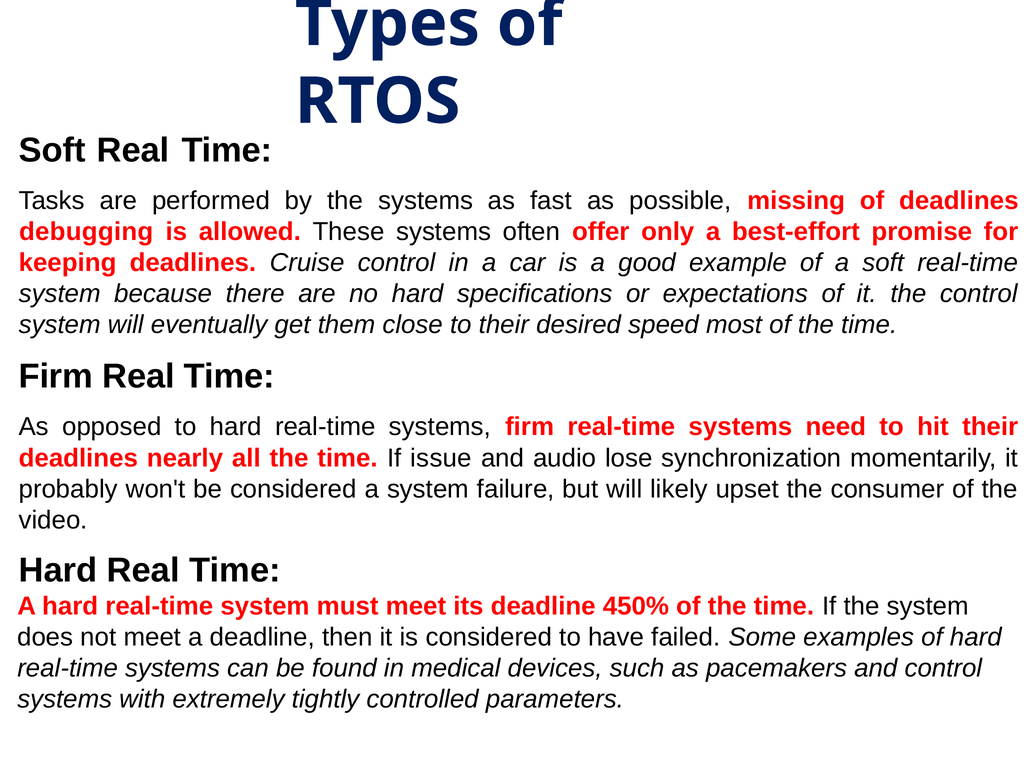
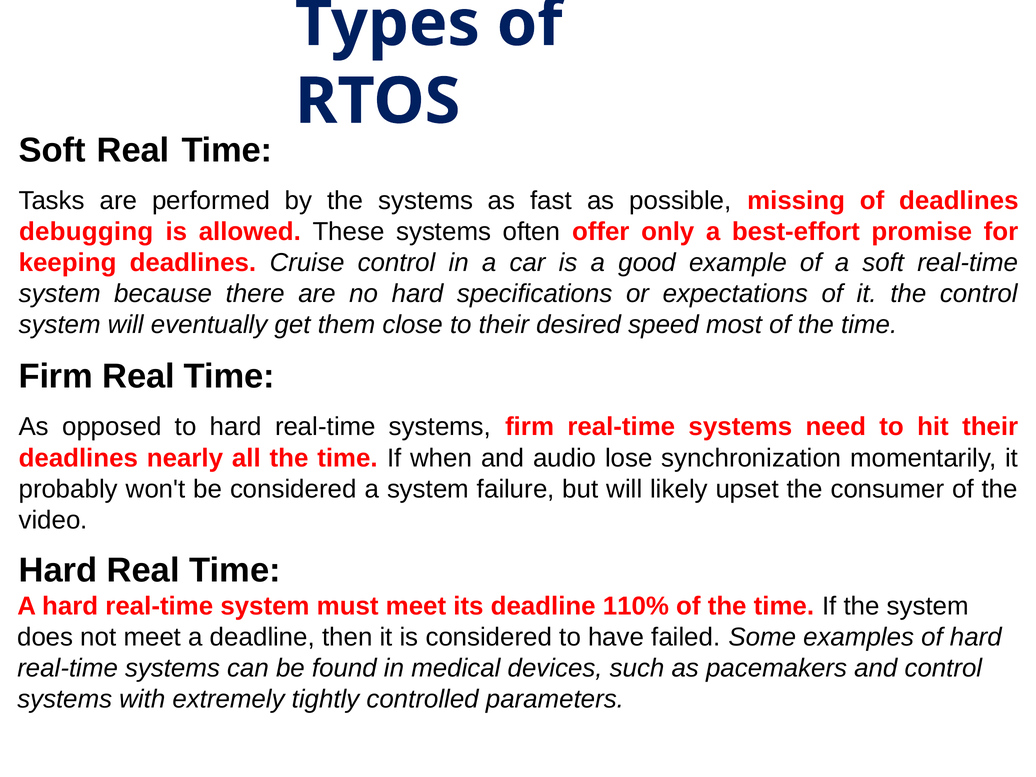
issue: issue -> when
450%: 450% -> 110%
